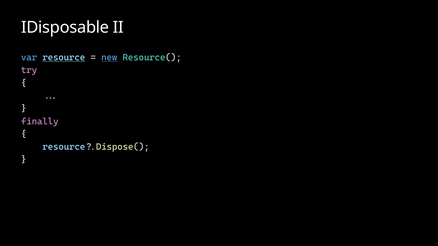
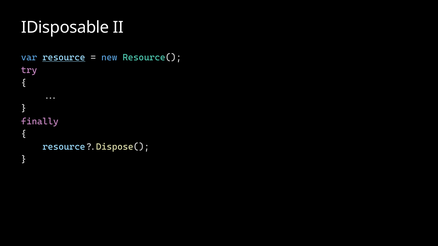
new underline: present -> none
